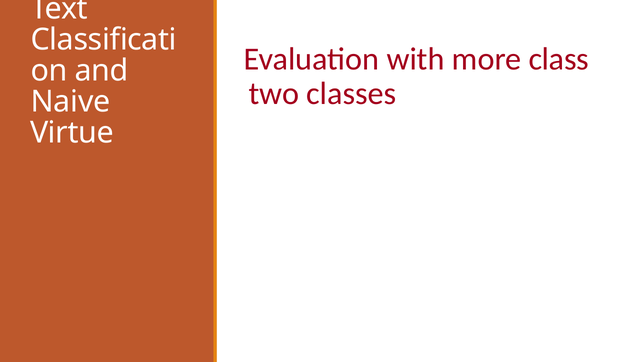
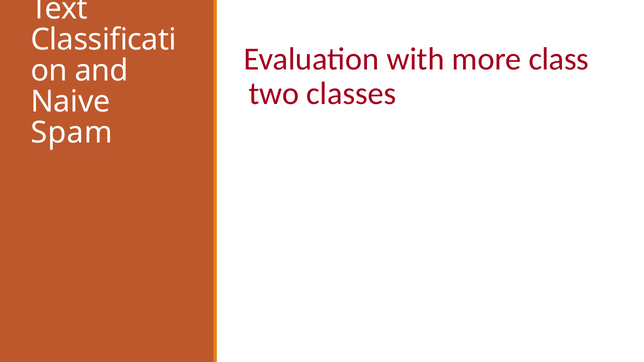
Virtue: Virtue -> Spam
